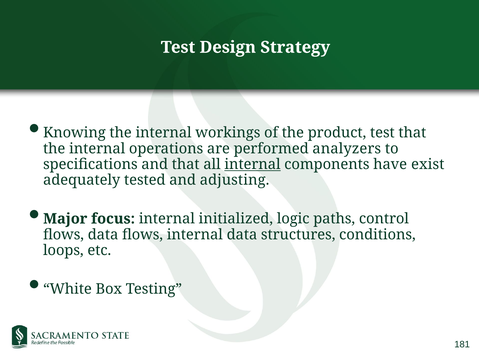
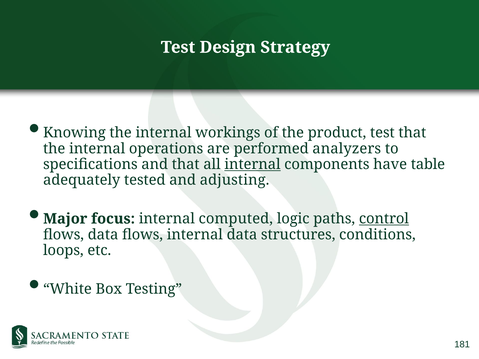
exist: exist -> table
initialized: initialized -> computed
control underline: none -> present
